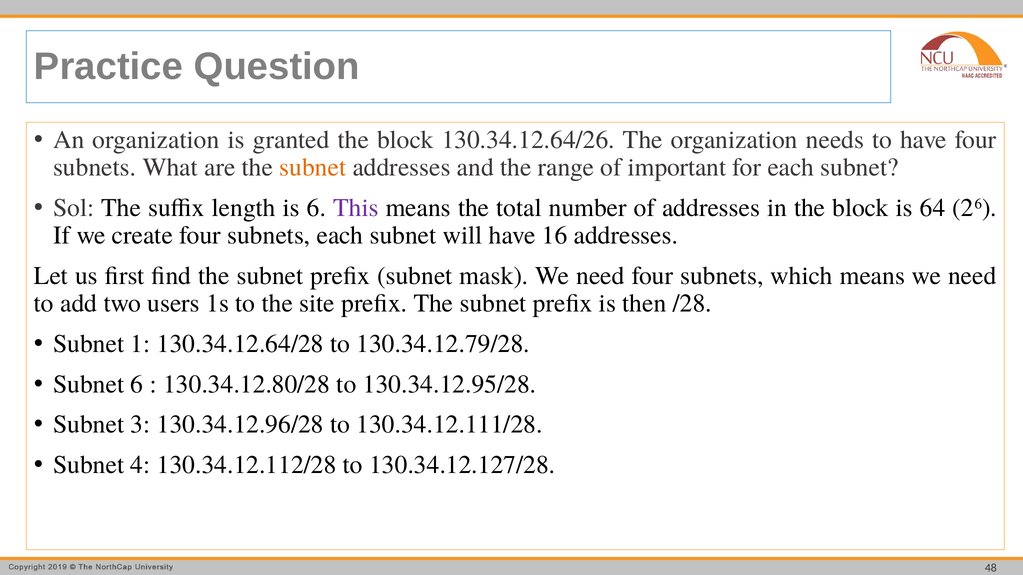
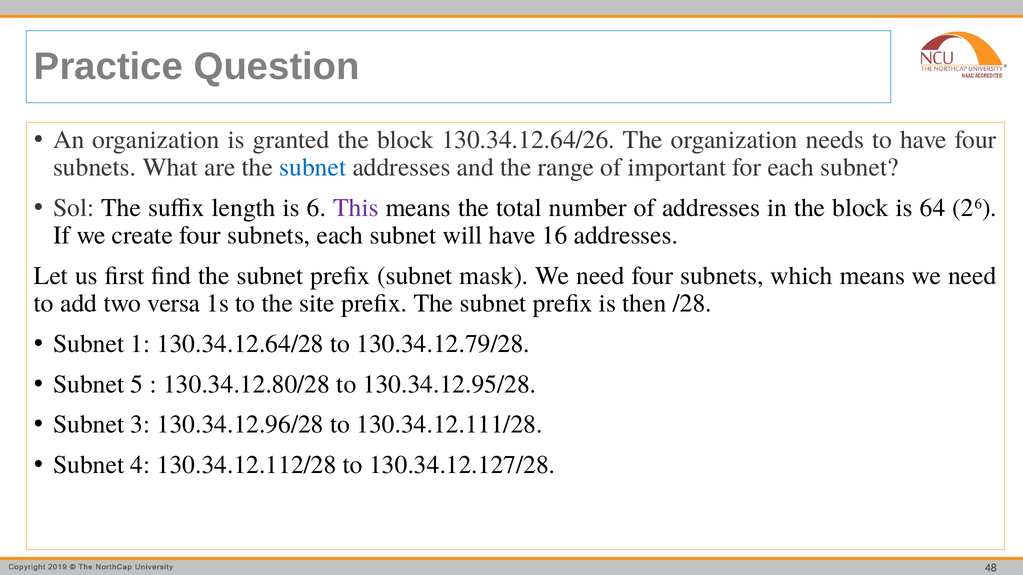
subnet at (313, 168) colour: orange -> blue
users: users -> versa
Subnet 6: 6 -> 5
